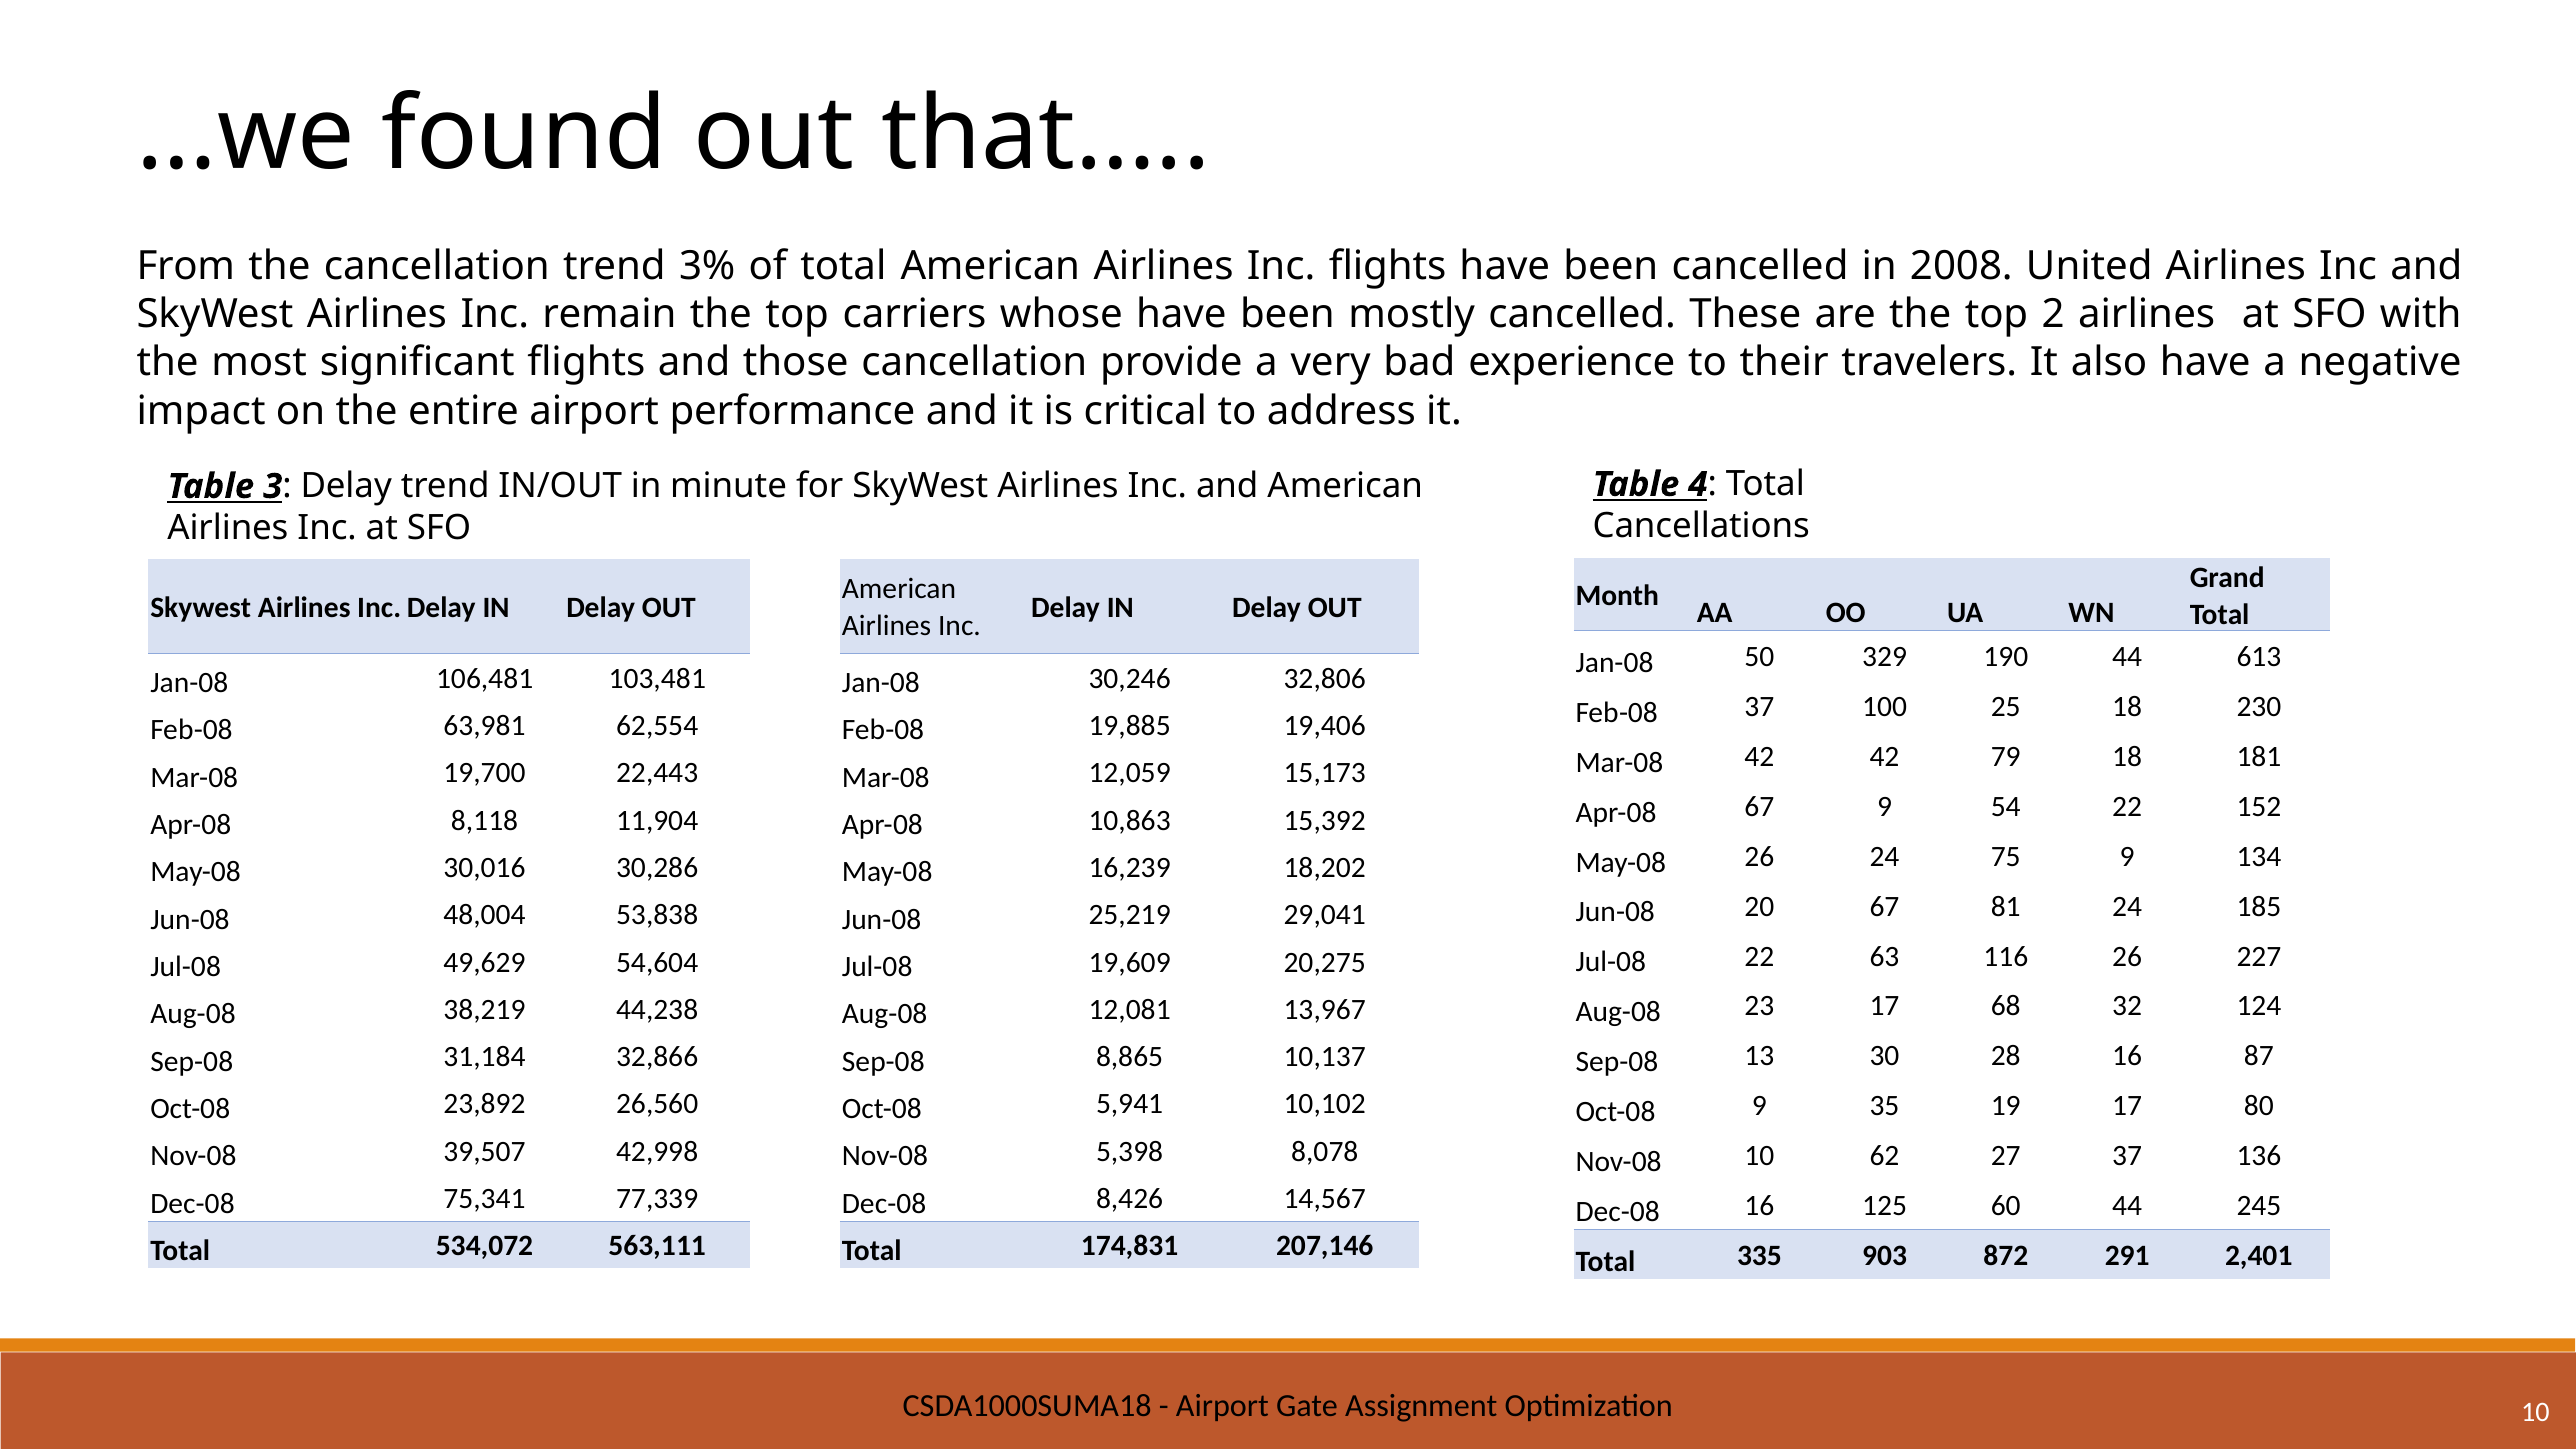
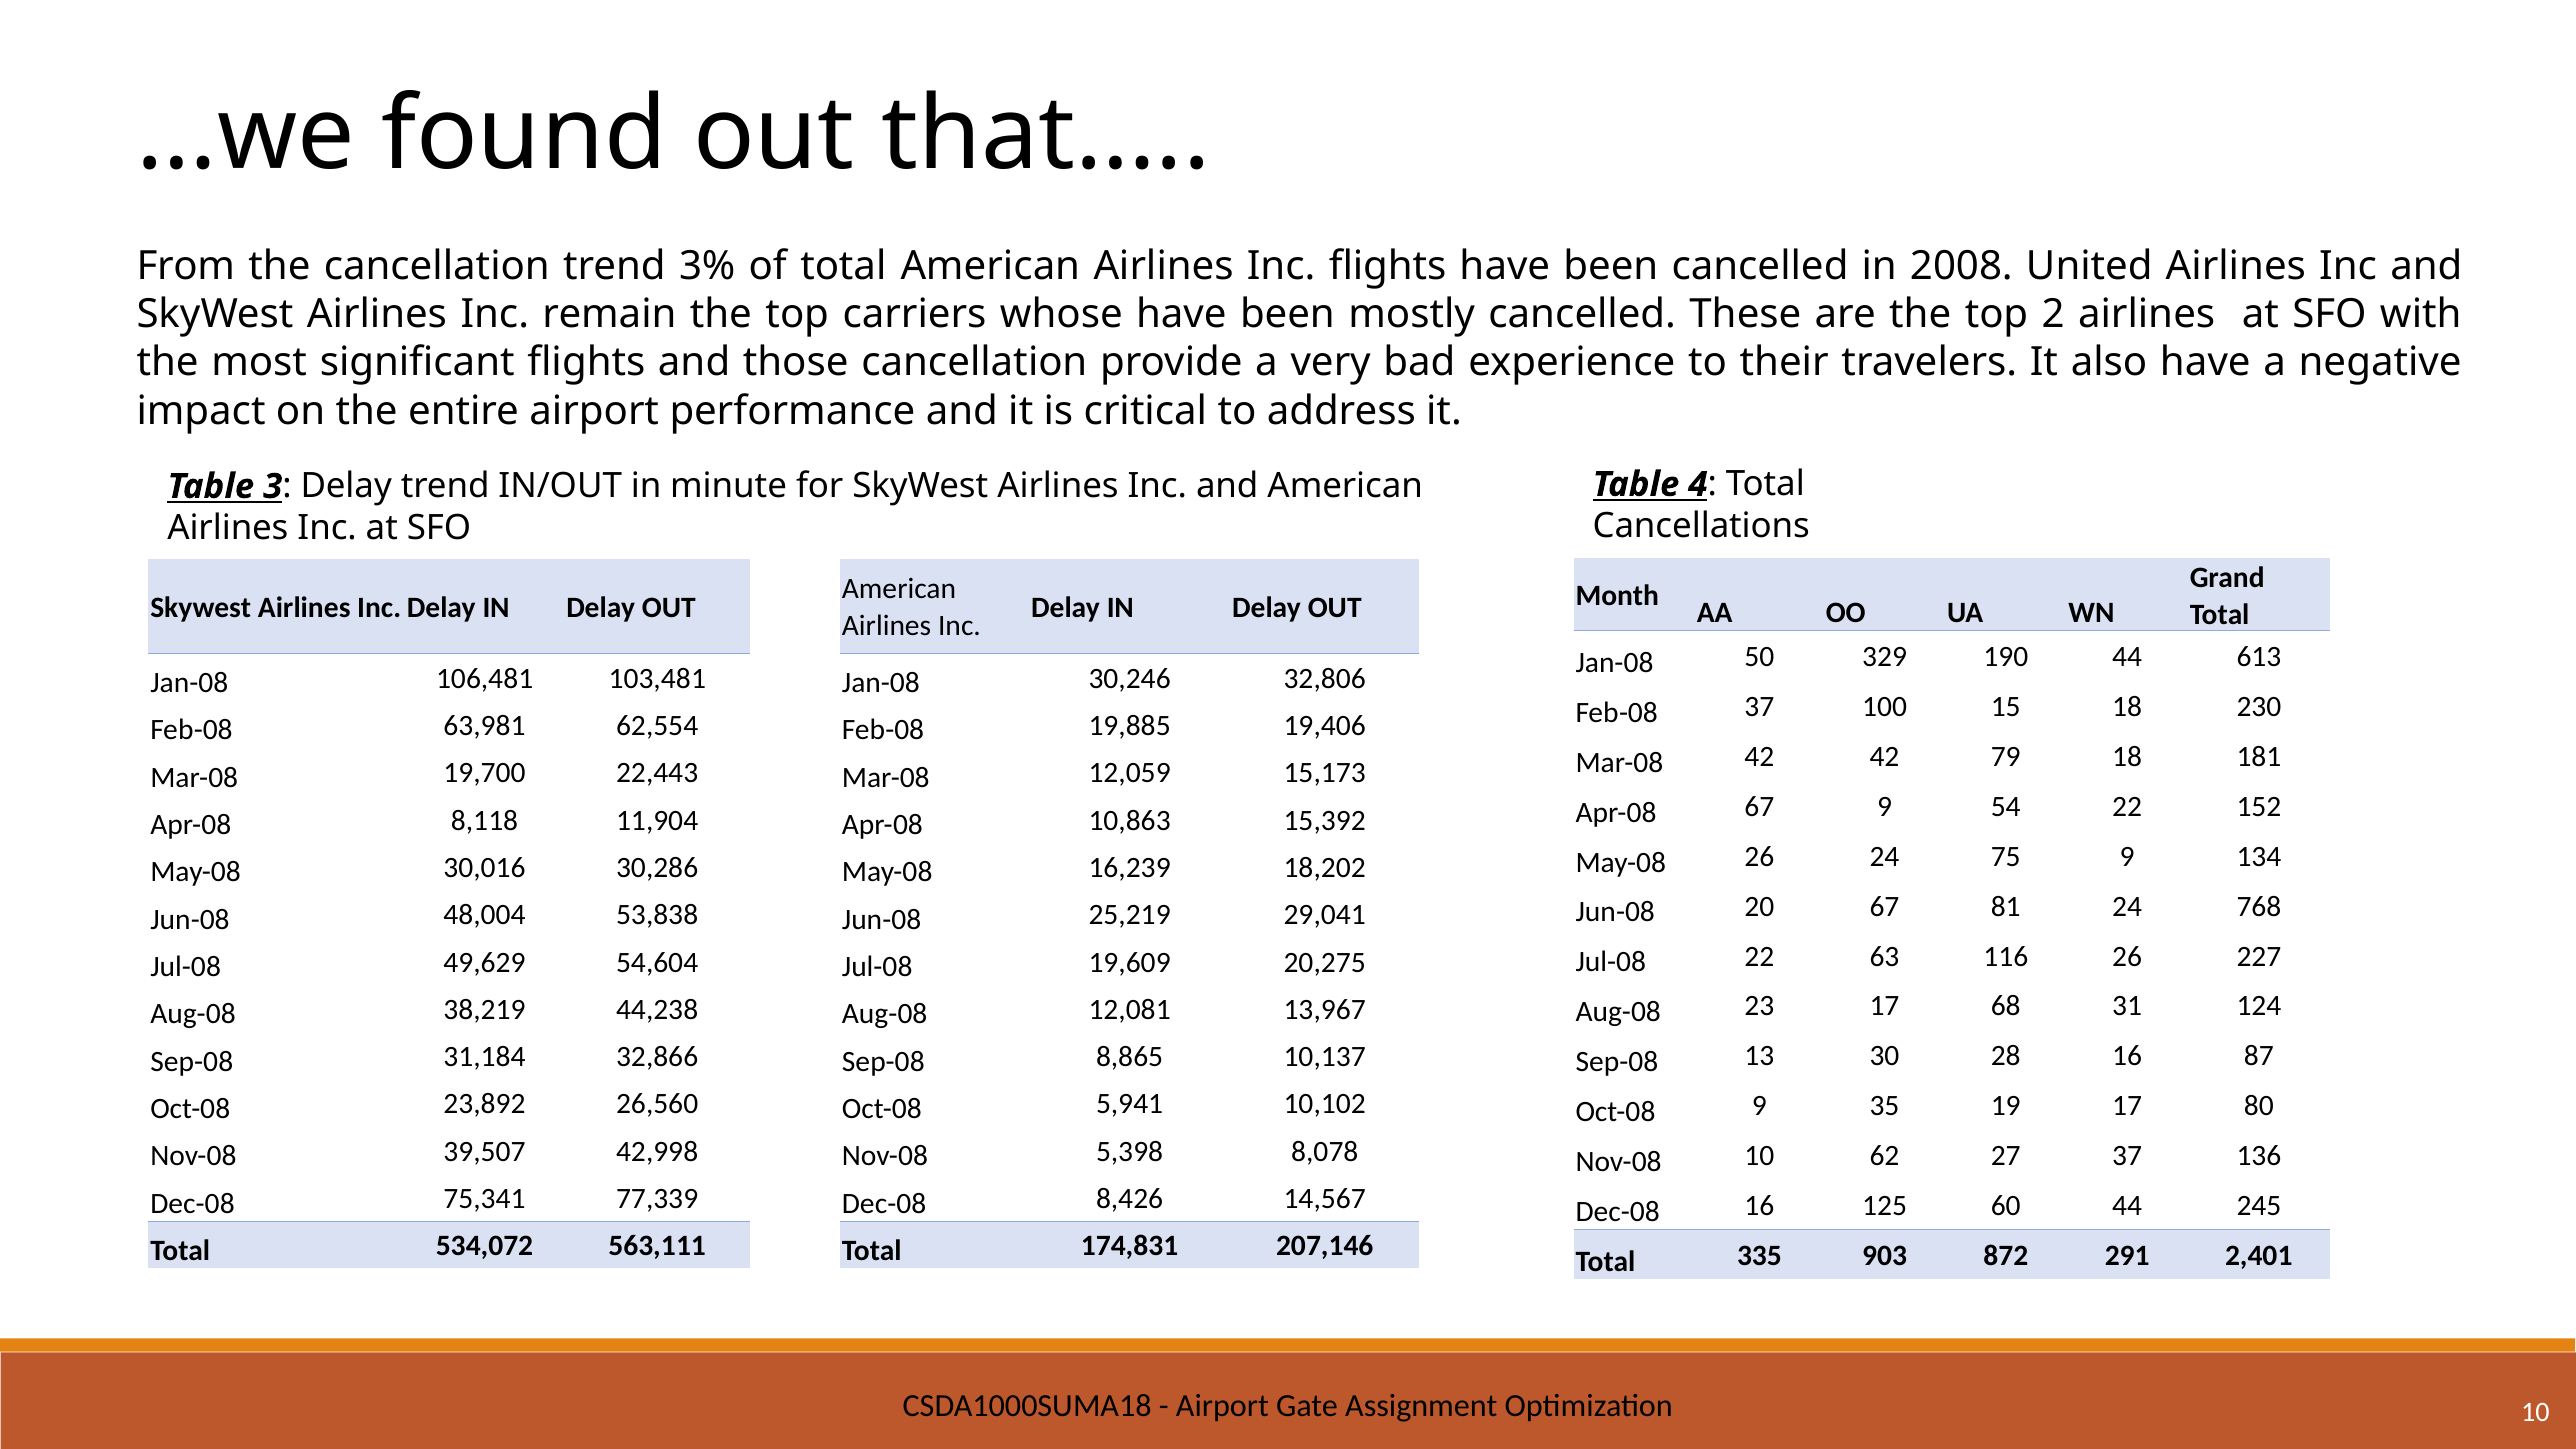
25: 25 -> 15
185: 185 -> 768
32: 32 -> 31
